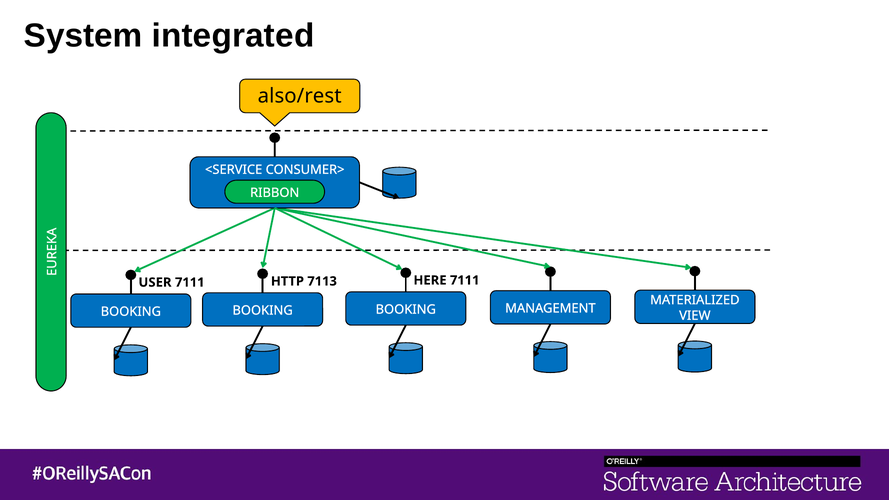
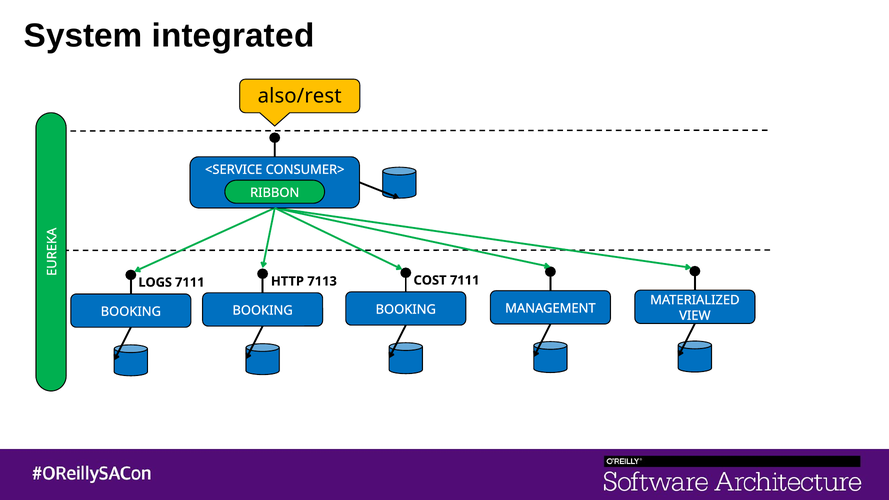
HERE: HERE -> COST
USER: USER -> LOGS
